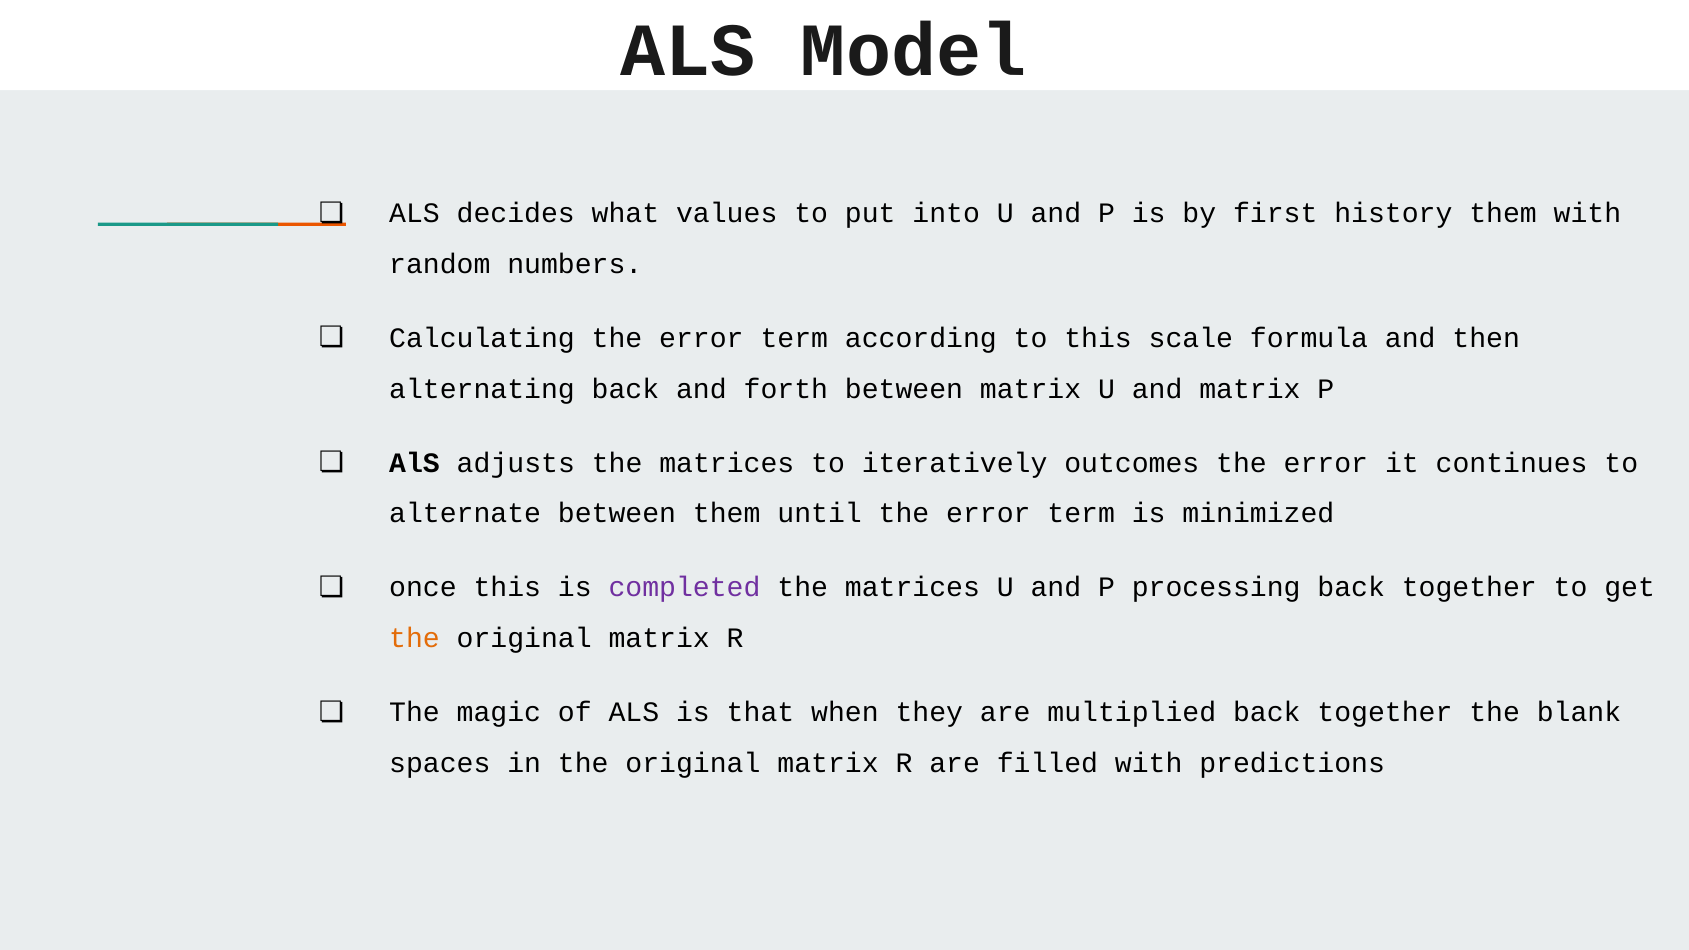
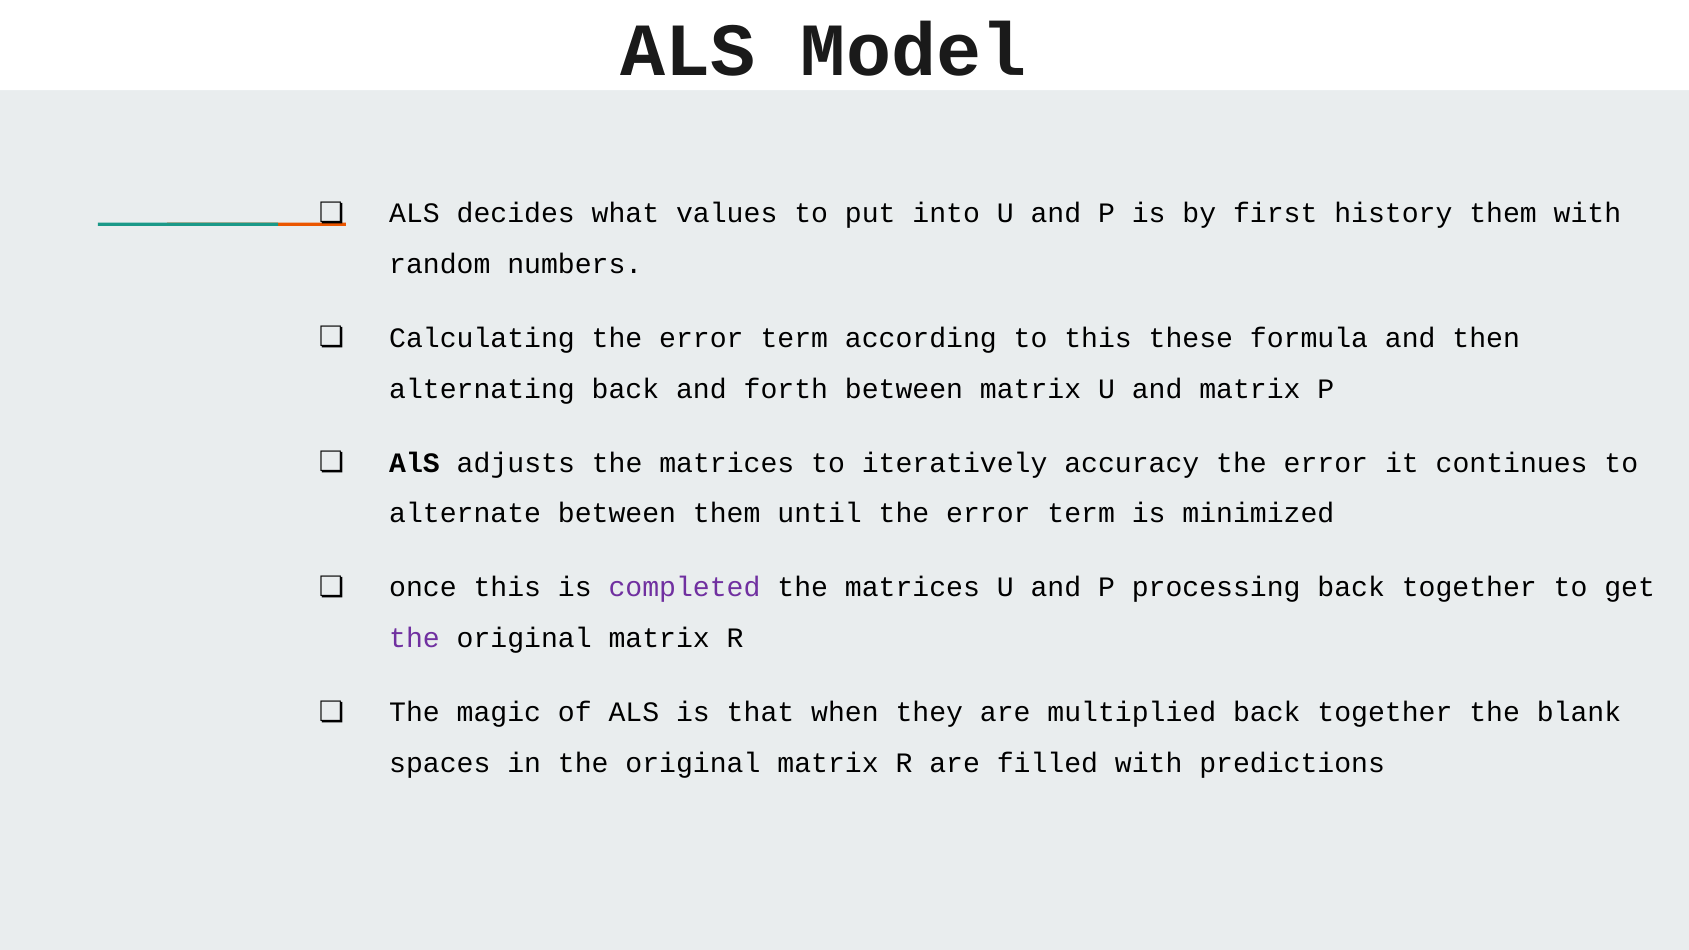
scale: scale -> these
outcomes: outcomes -> accuracy
the at (415, 638) colour: orange -> purple
